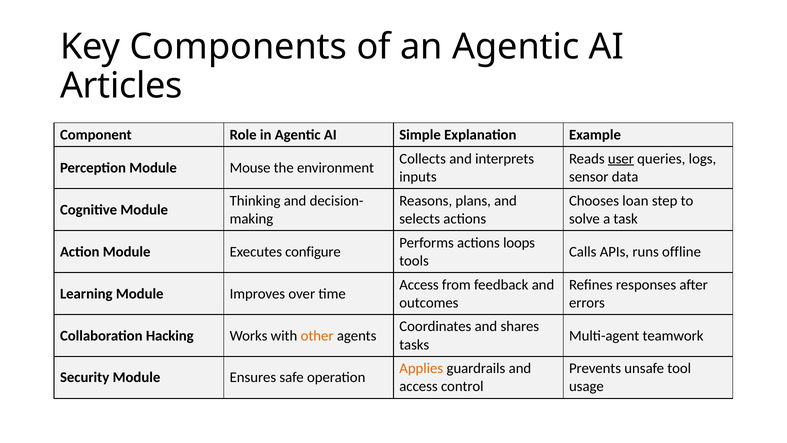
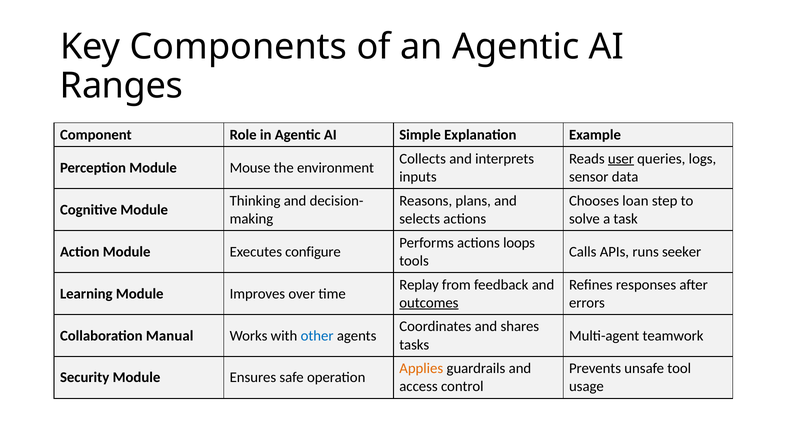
Articles: Articles -> Ranges
offline: offline -> seeker
Access at (419, 284): Access -> Replay
outcomes underline: none -> present
Hacking: Hacking -> Manual
other colour: orange -> blue
